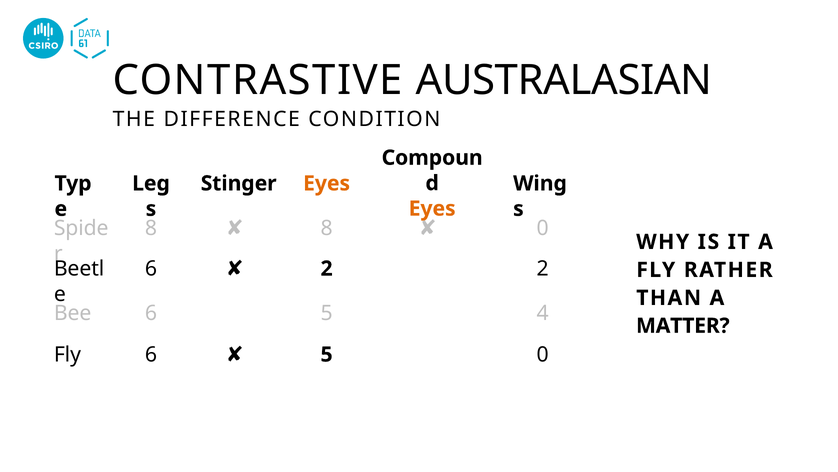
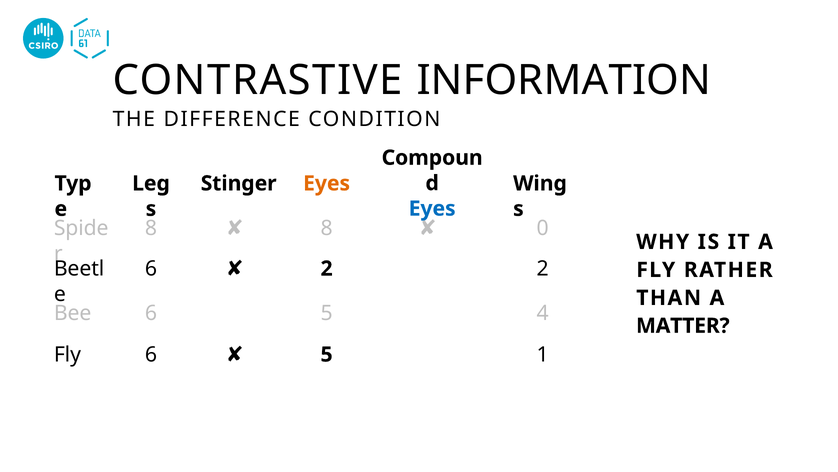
AUSTRALASIAN: AUSTRALASIAN -> INFORMATION
Eyes at (432, 208) colour: orange -> blue
0 at (543, 354): 0 -> 1
